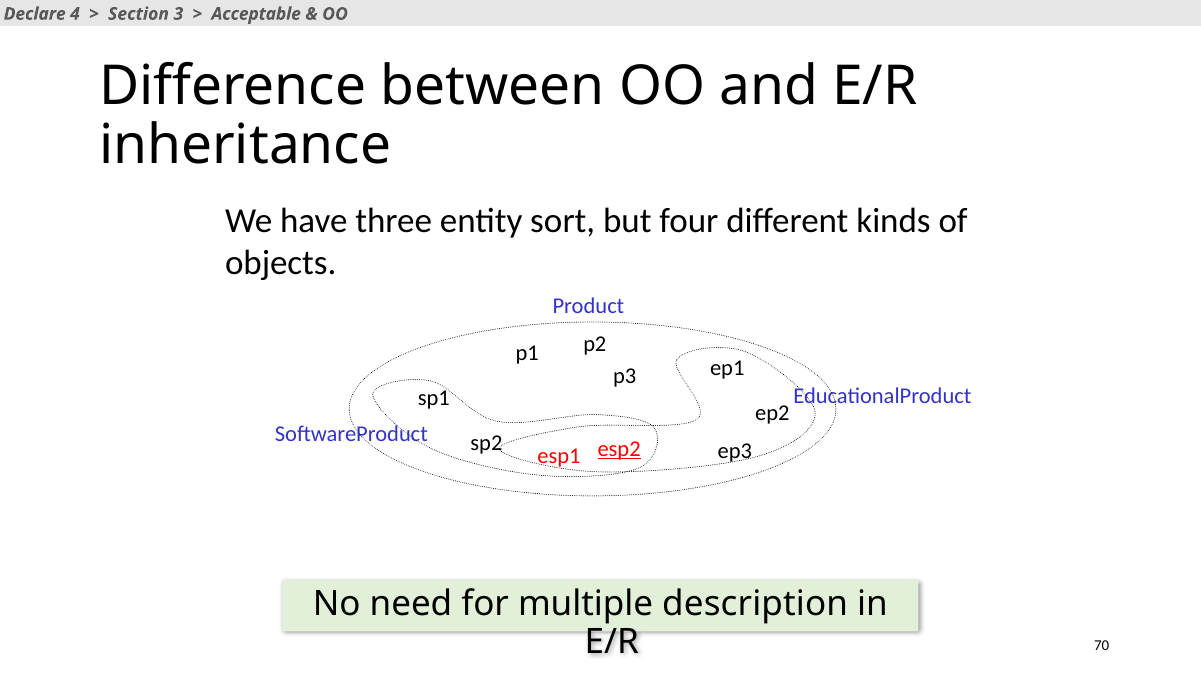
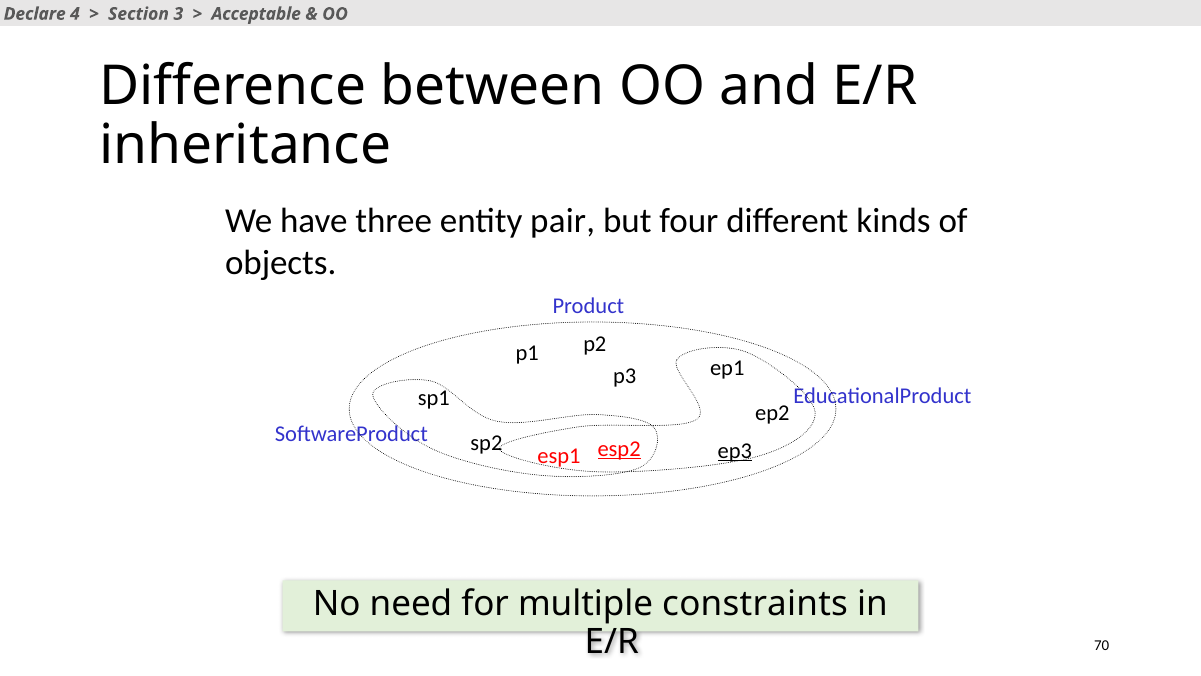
sort: sort -> pair
ep3 underline: none -> present
description: description -> constraints
